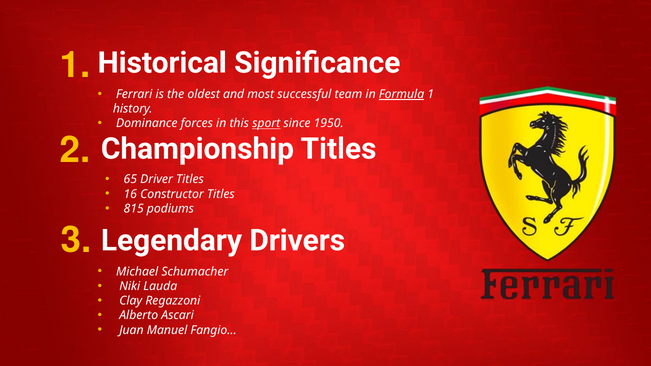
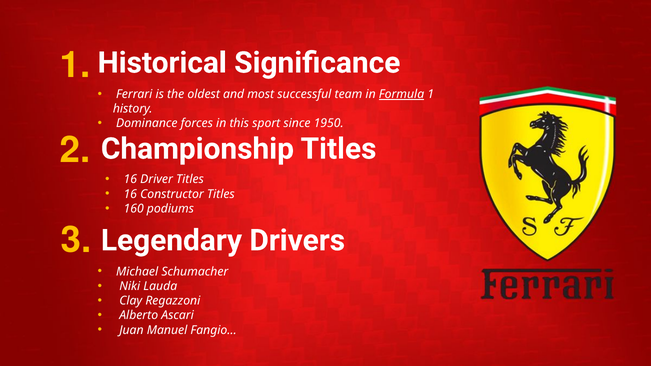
sport underline: present -> none
65 at (130, 179): 65 -> 16
815: 815 -> 160
